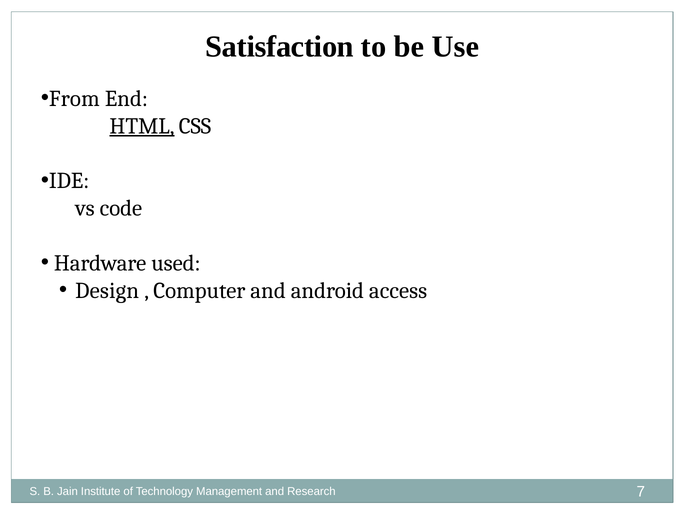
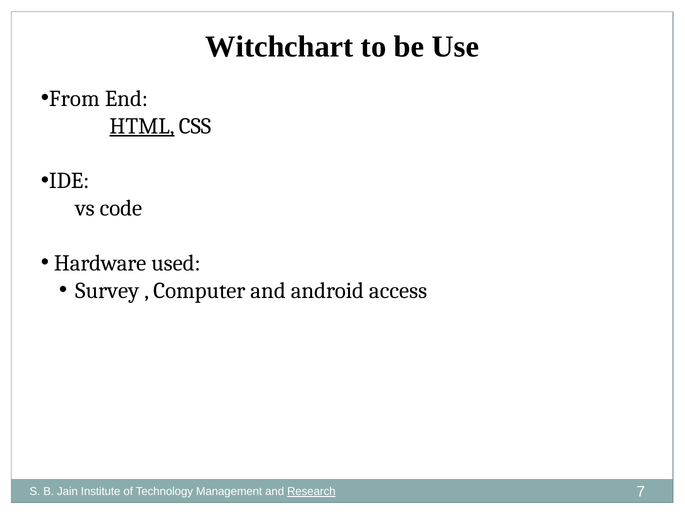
Satisfaction: Satisfaction -> Witchchart
Design: Design -> Survey
Research underline: none -> present
